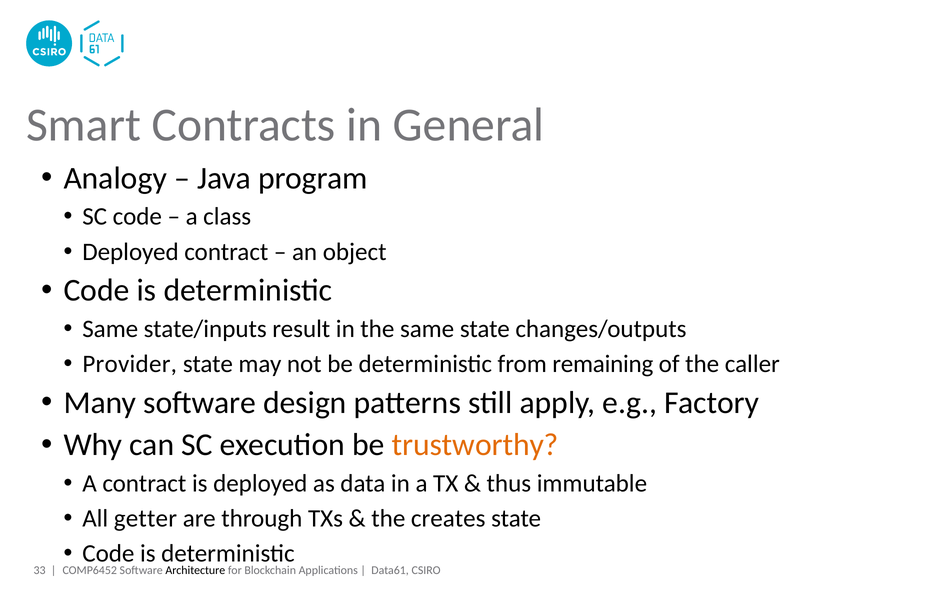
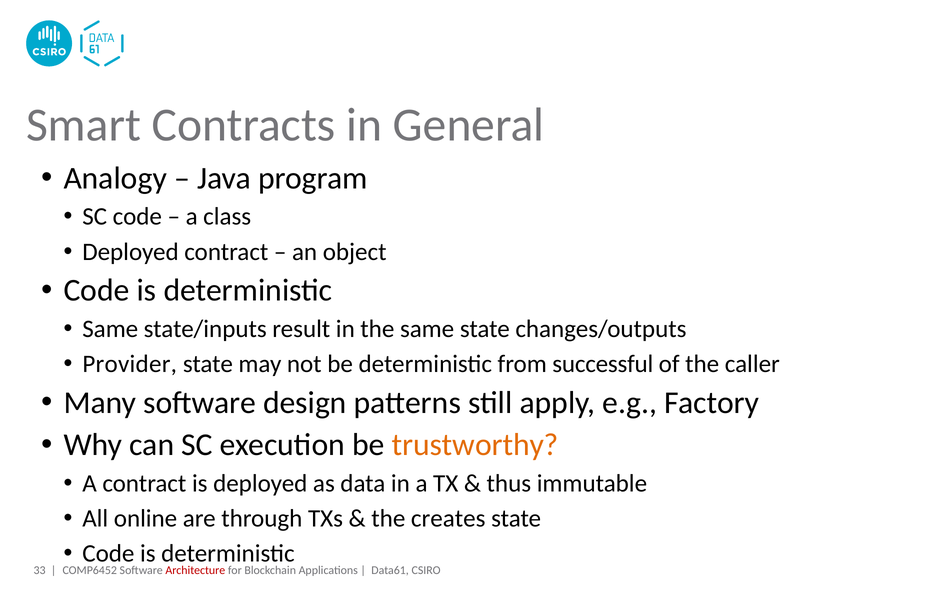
remaining: remaining -> successful
getter: getter -> online
Architecture colour: black -> red
